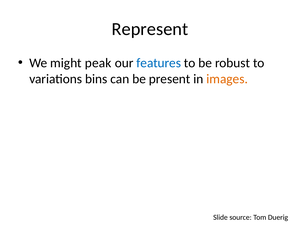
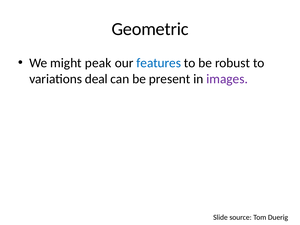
Represent: Represent -> Geometric
bins: bins -> deal
images colour: orange -> purple
